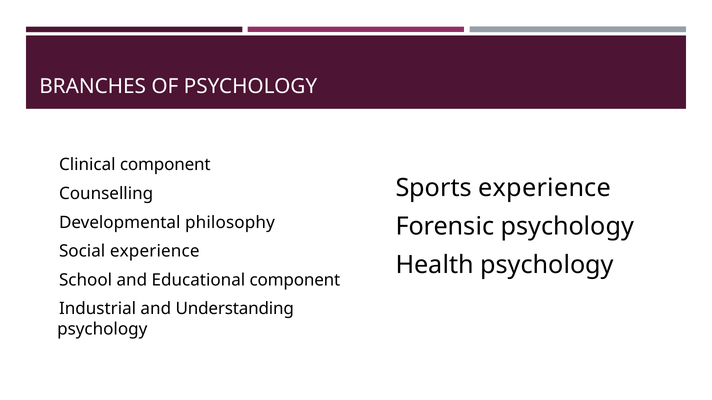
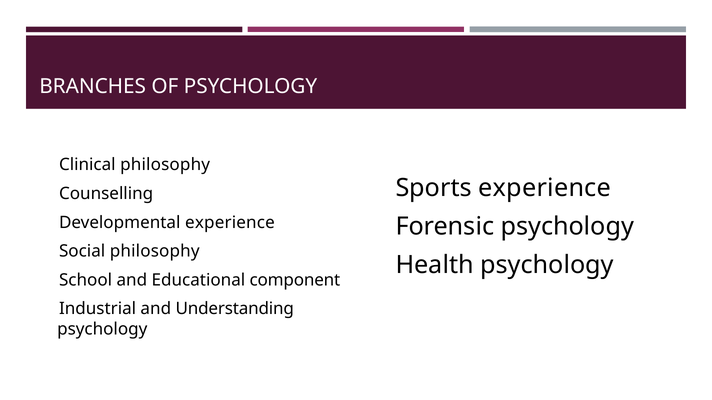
component at (165, 165): component -> philosophy
philosophy at (230, 223): philosophy -> experience
experience at (155, 251): experience -> philosophy
